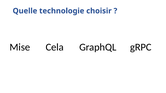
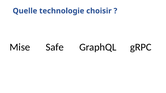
Cela: Cela -> Safe
